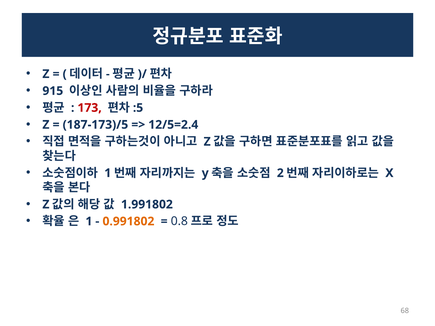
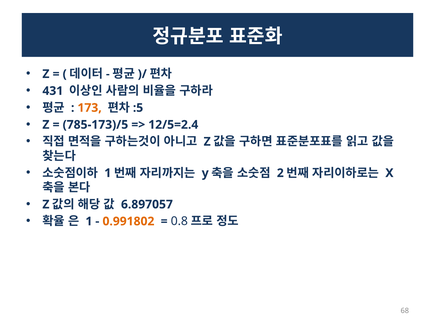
915: 915 -> 431
173 colour: red -> orange
187-173)/5: 187-173)/5 -> 785-173)/5
1.991802: 1.991802 -> 6.897057
